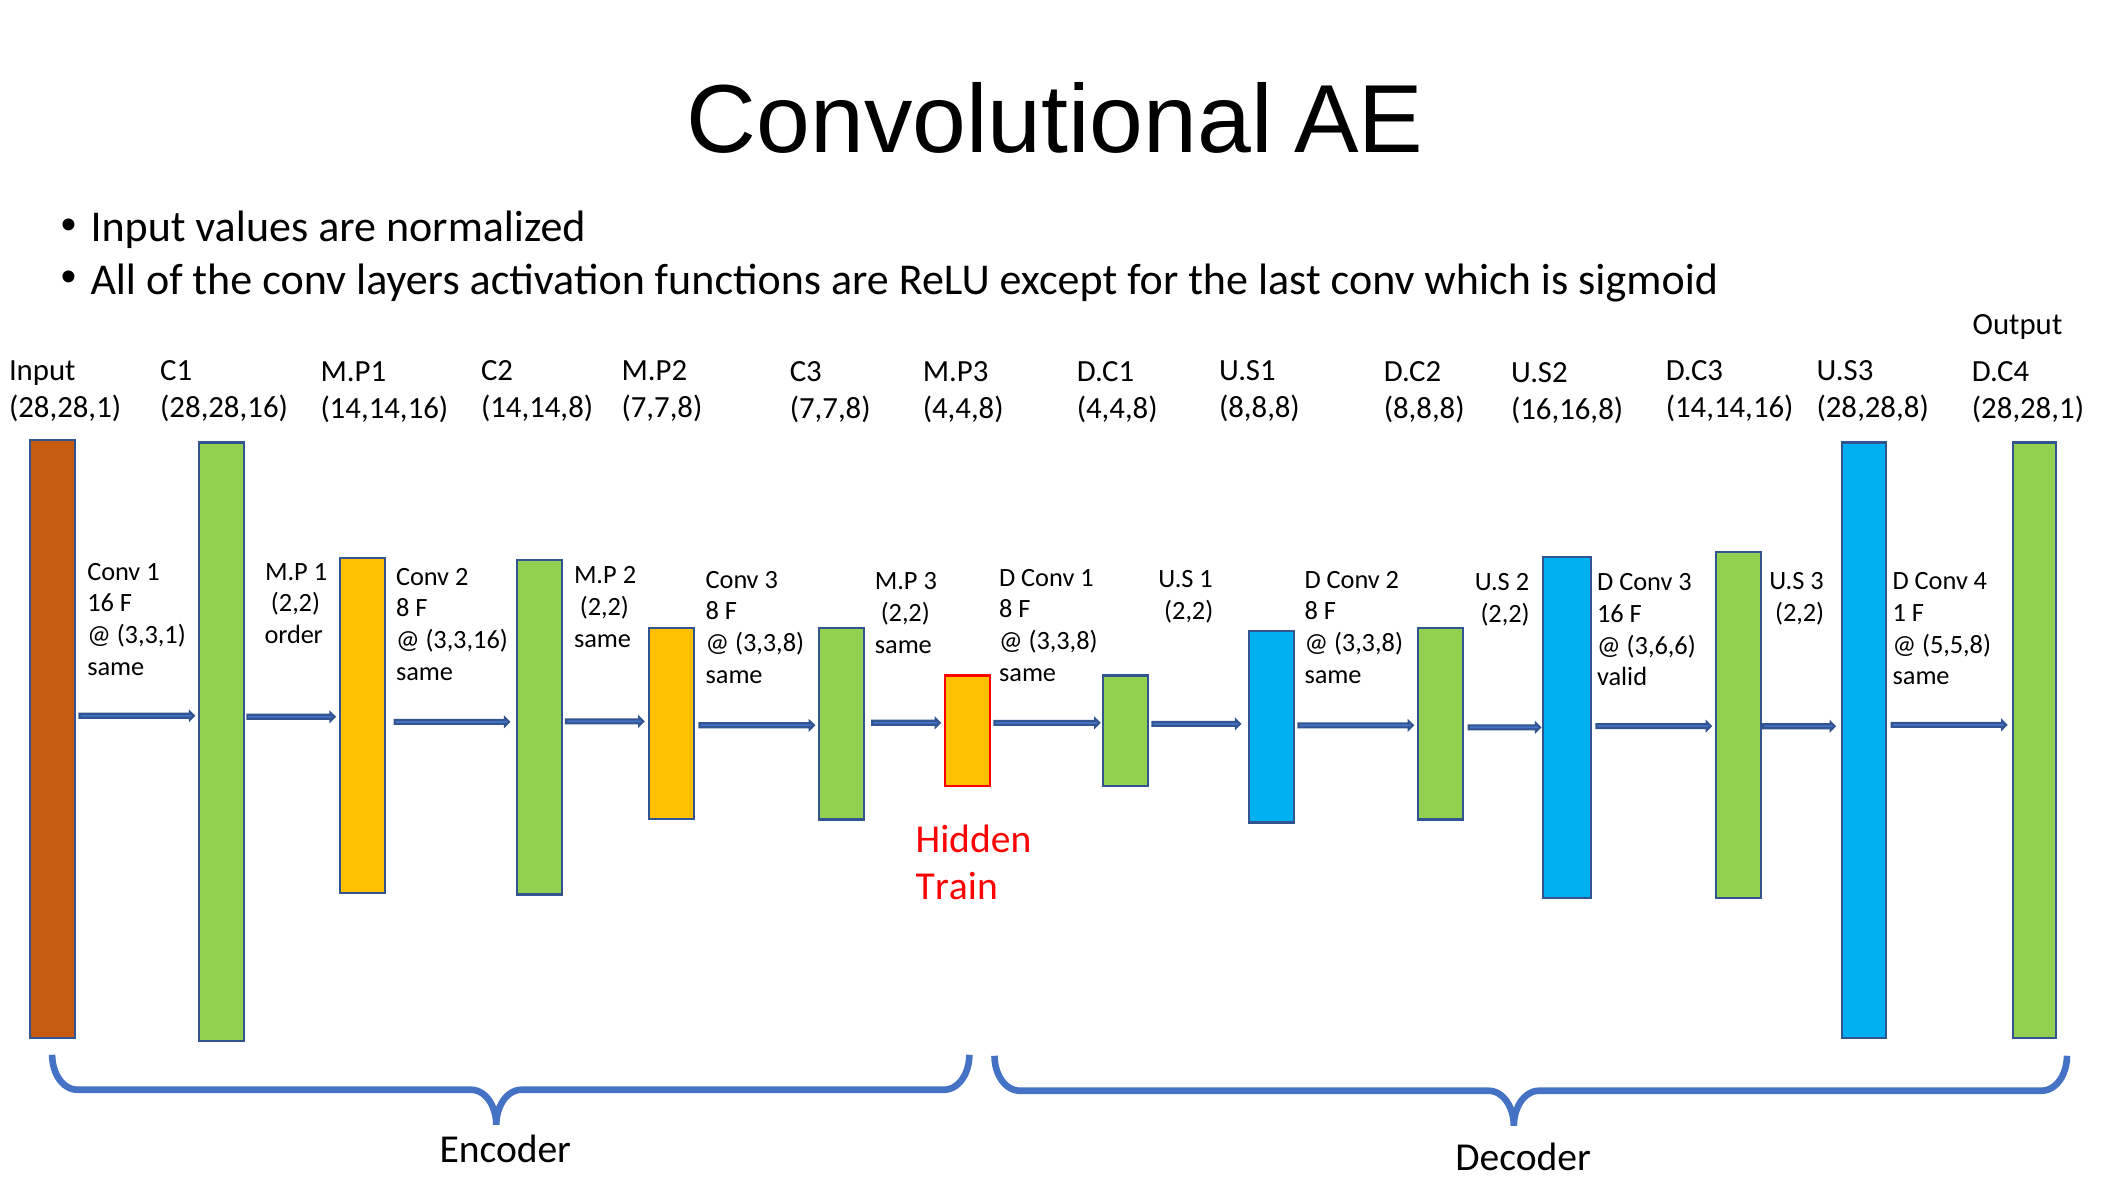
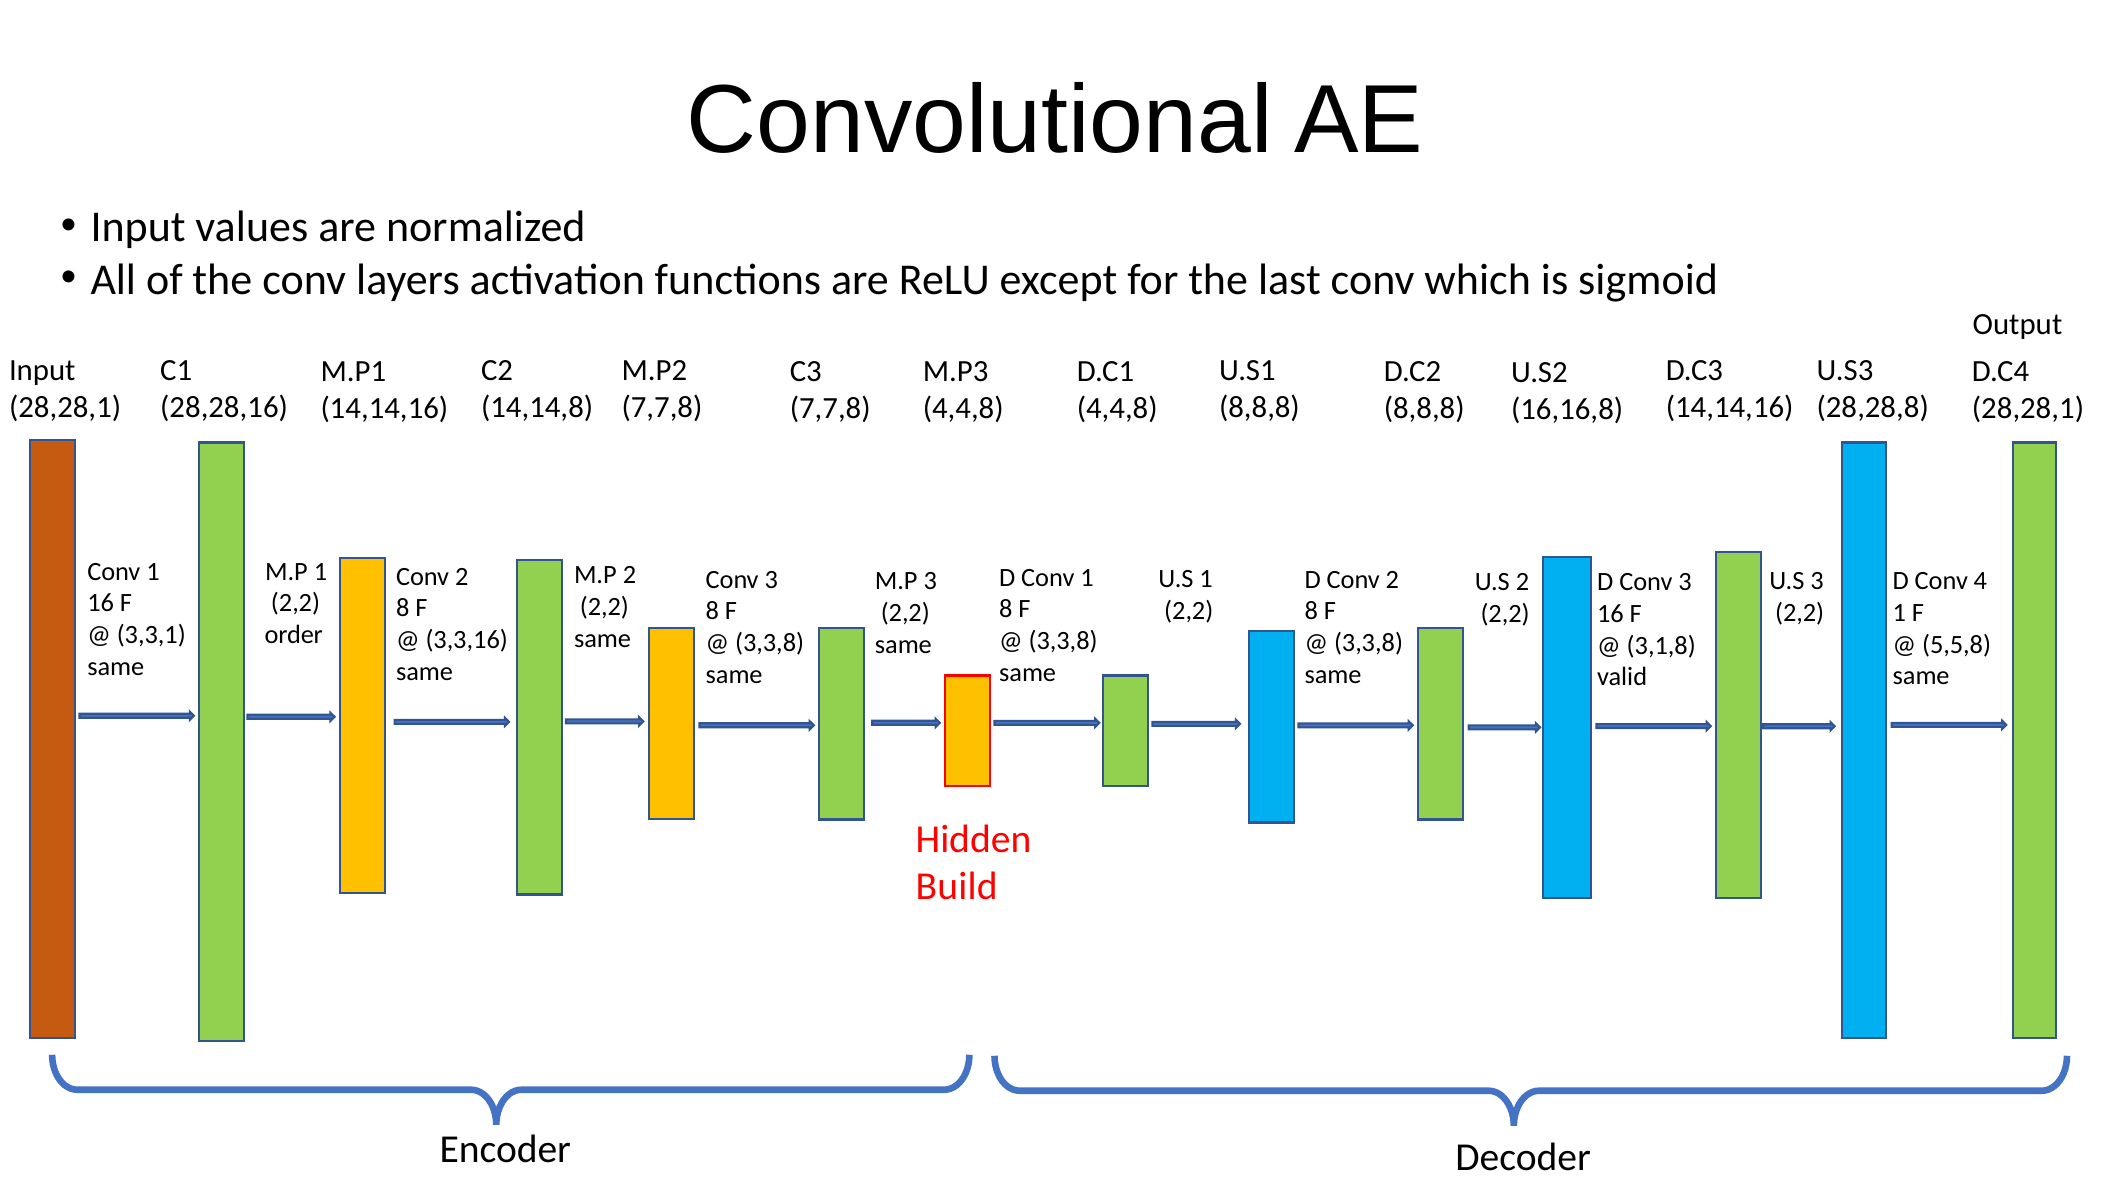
3,6,6: 3,6,6 -> 3,1,8
Train: Train -> Build
